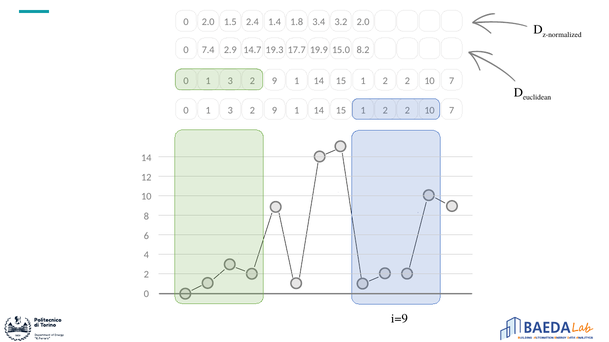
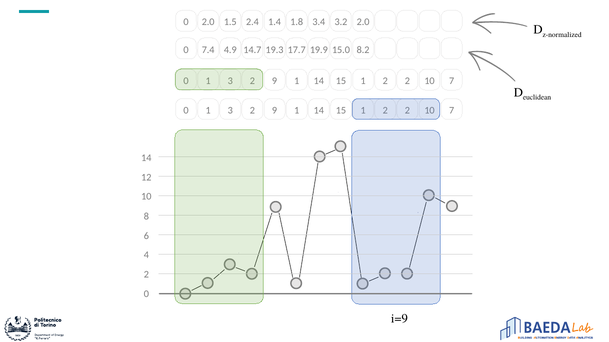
2.9: 2.9 -> 4.9
